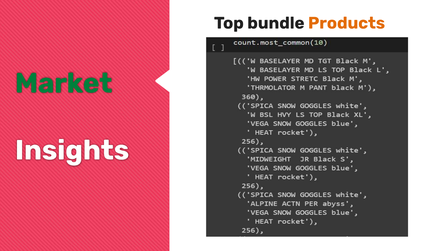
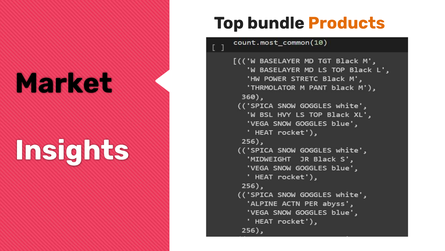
Market colour: green -> black
